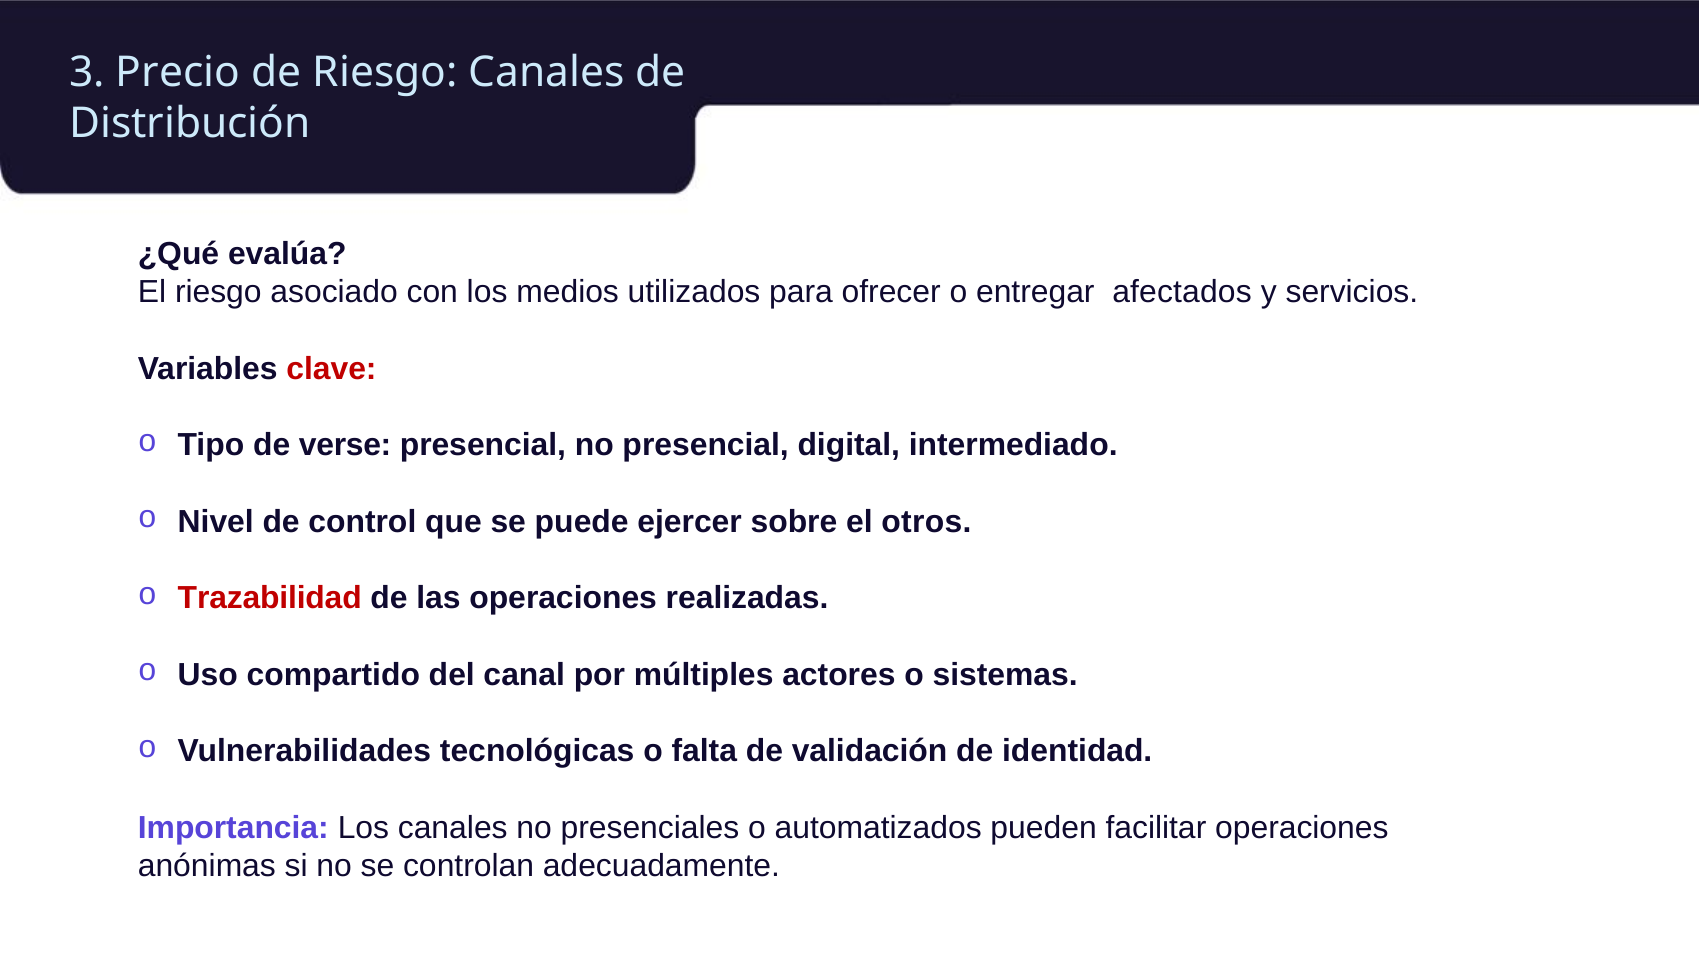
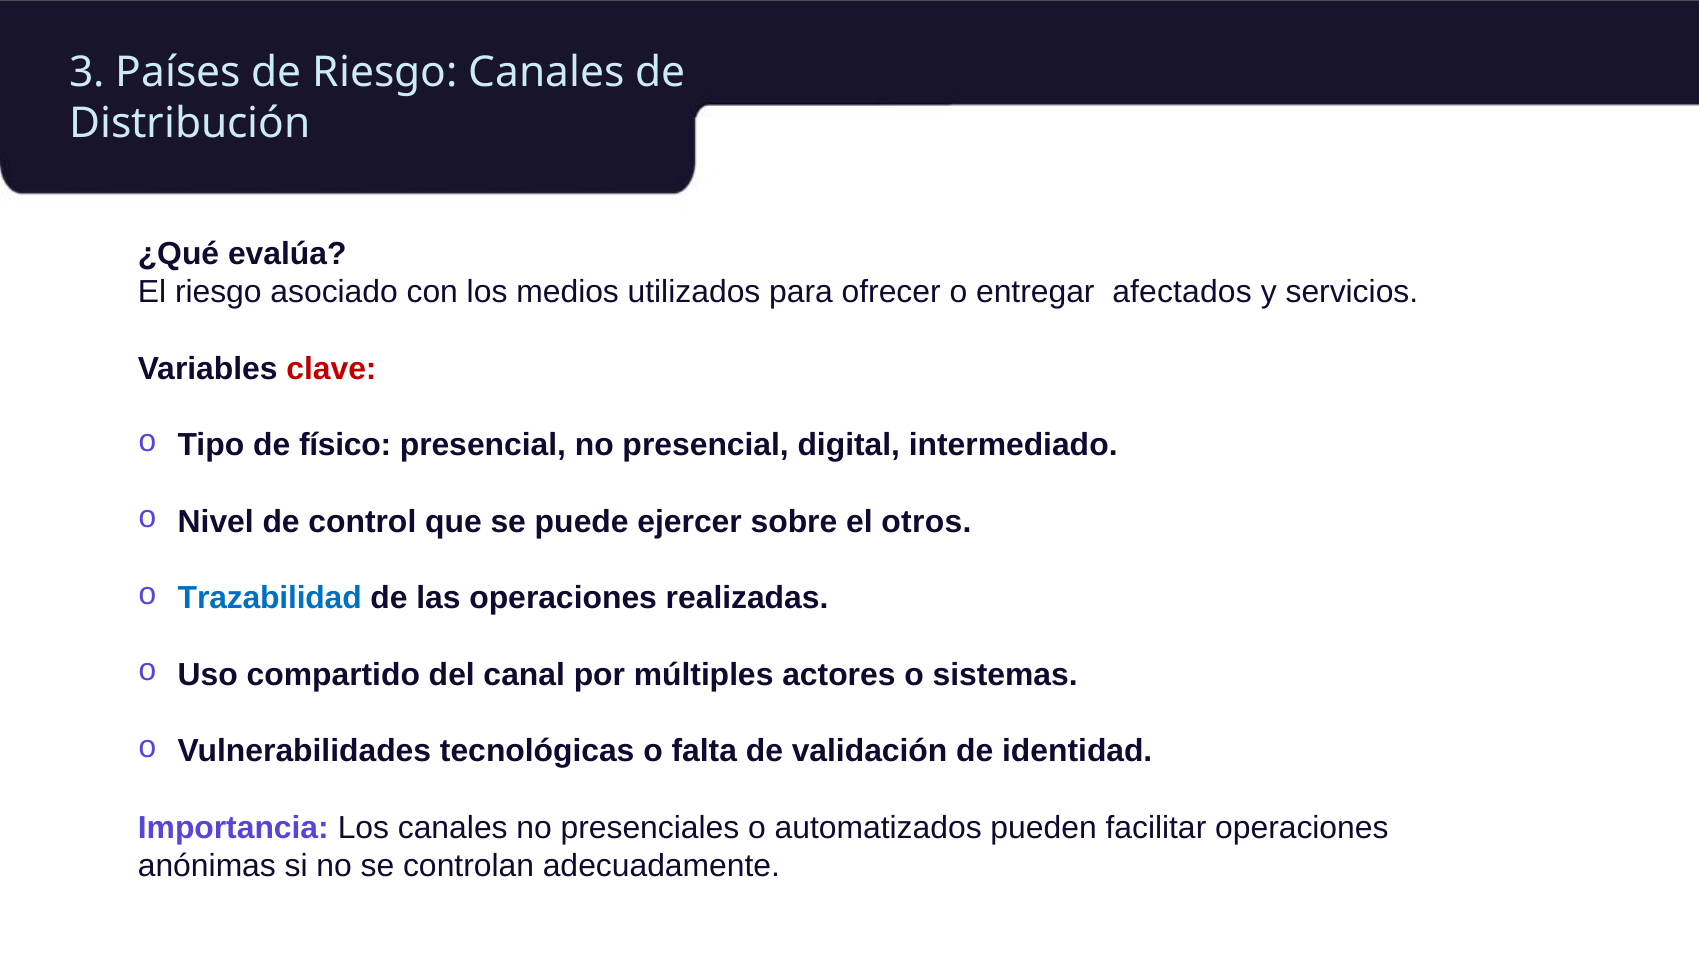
Precio: Precio -> Países
verse: verse -> físico
Trazabilidad colour: red -> blue
